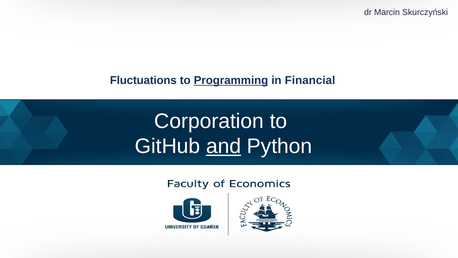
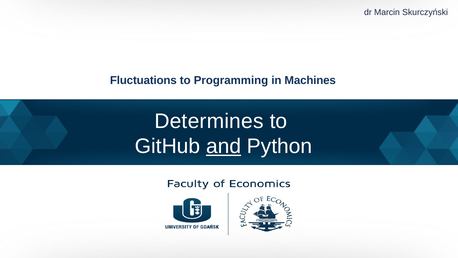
Programming underline: present -> none
Financial: Financial -> Machines
Corporation: Corporation -> Determines
